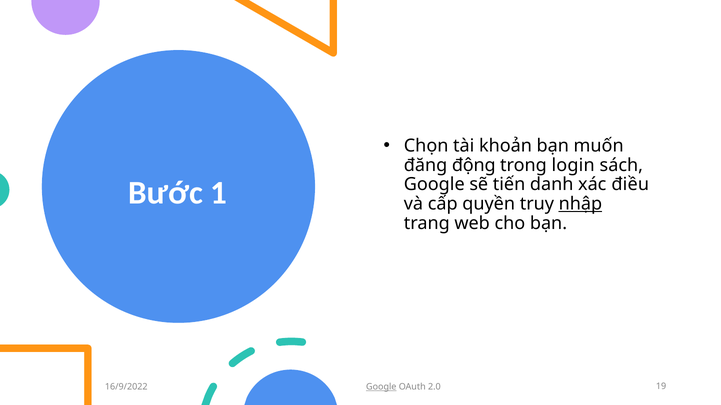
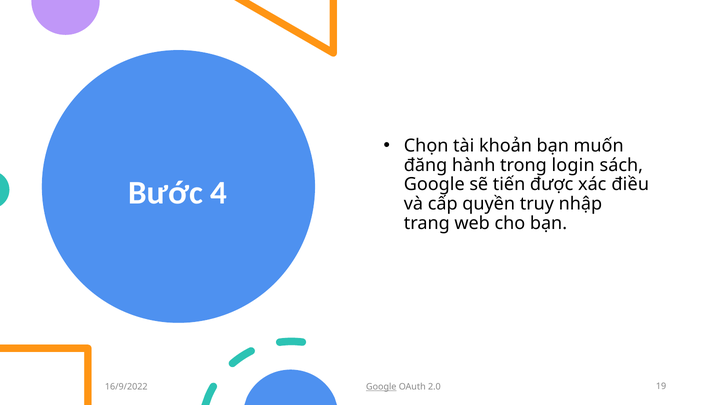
động: động -> hành
1: 1 -> 4
danh: danh -> được
nhập underline: present -> none
